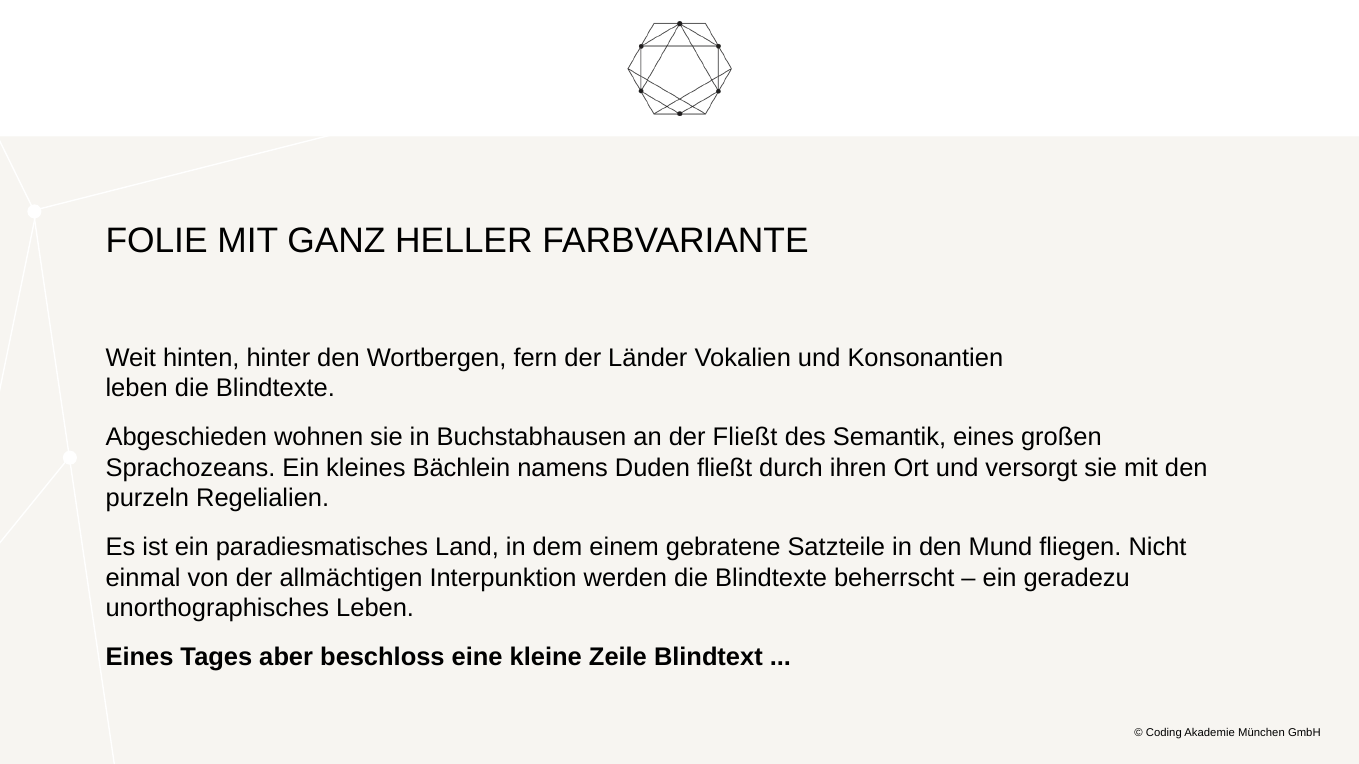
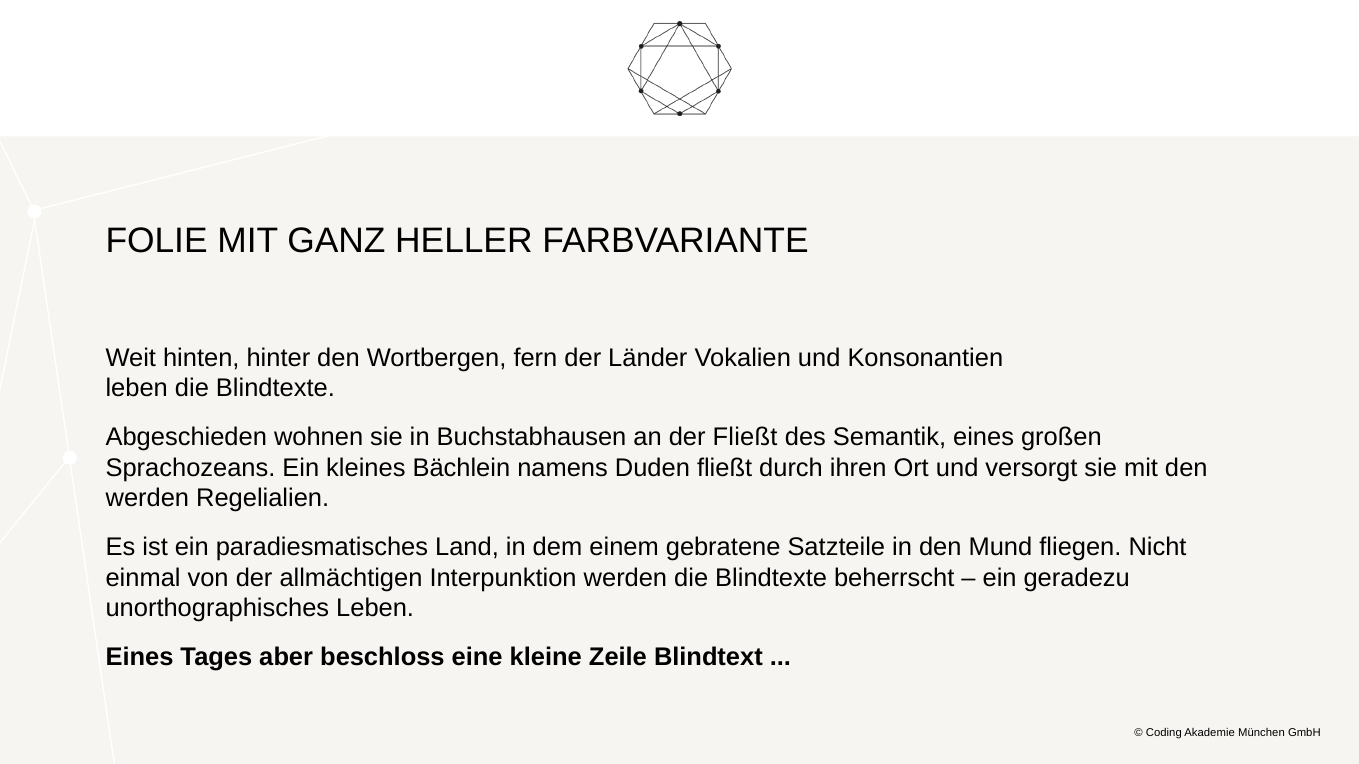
purzeln at (147, 499): purzeln -> werden
